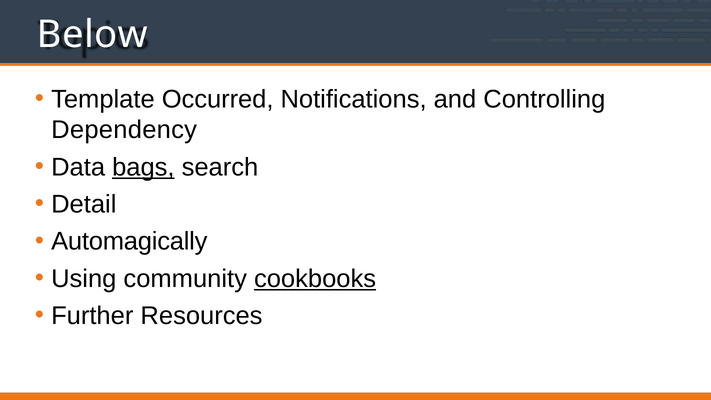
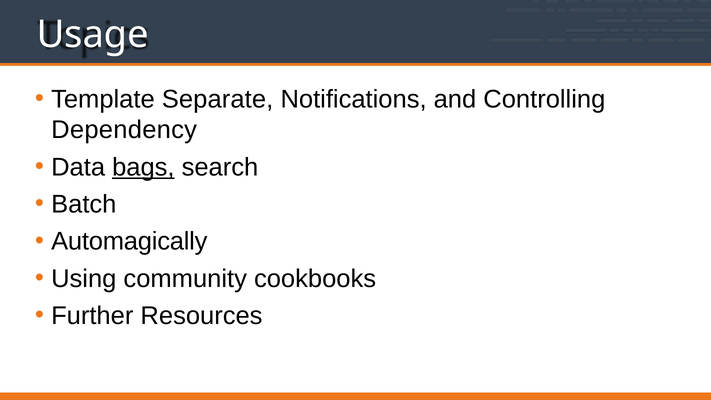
Below: Below -> Usage
Occurred: Occurred -> Separate
Detail: Detail -> Batch
cookbooks underline: present -> none
